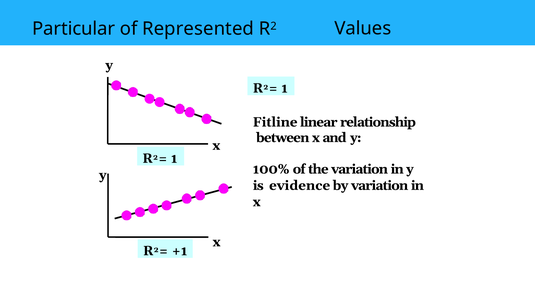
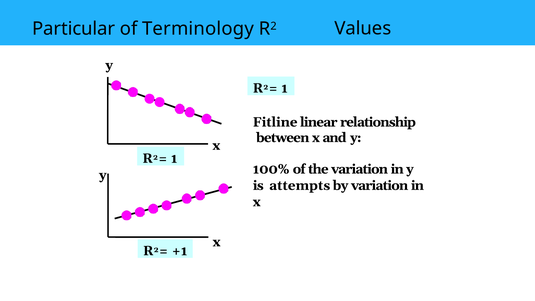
Represented: Represented -> Terminology
evidence: evidence -> attempts
